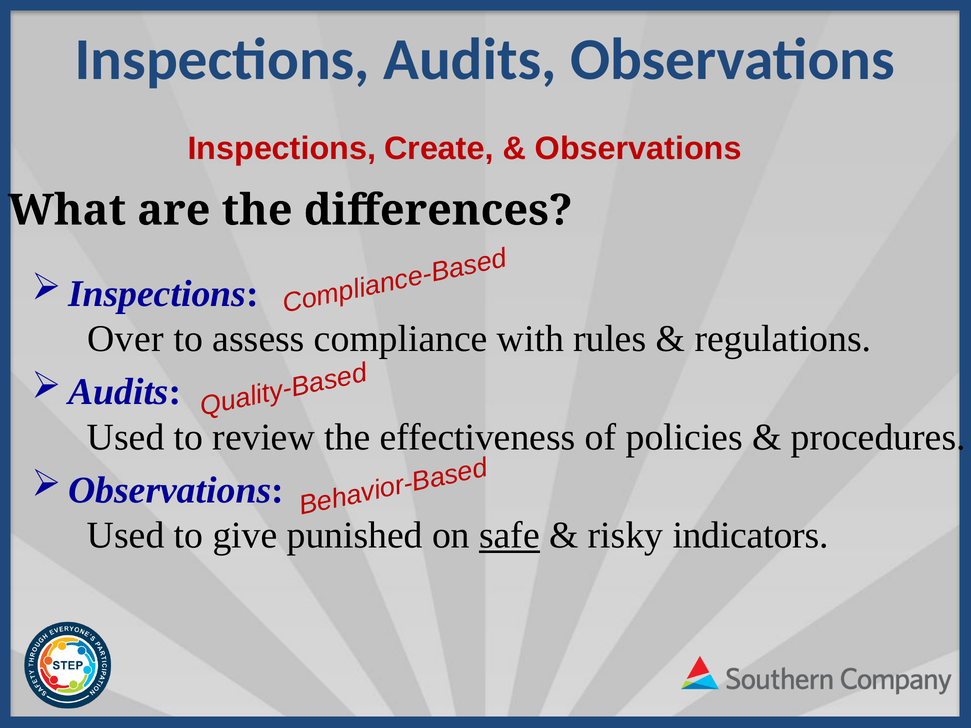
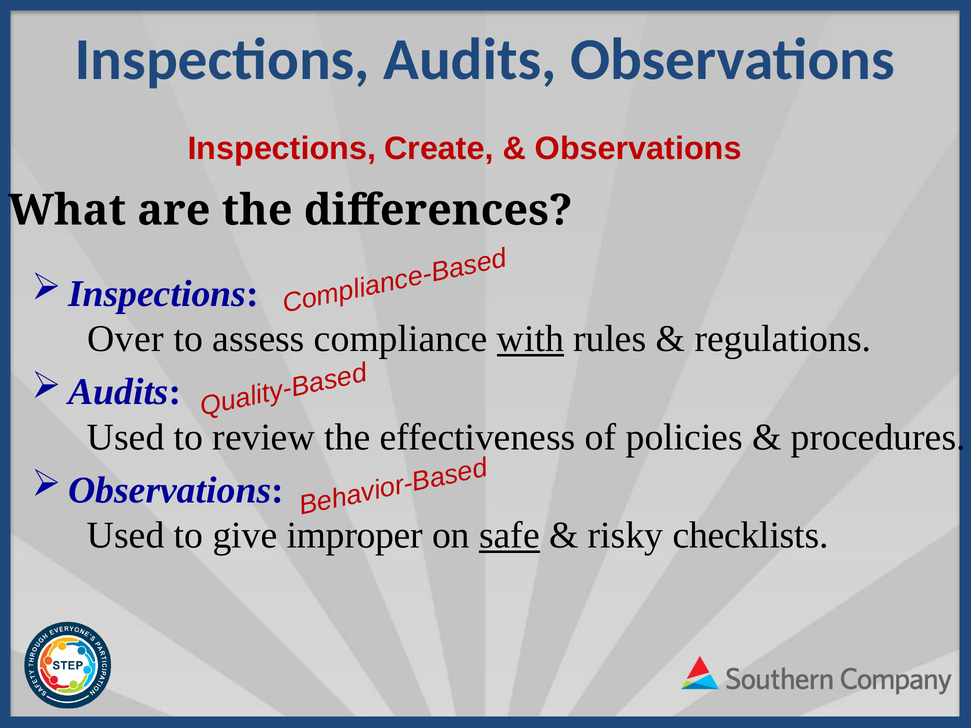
with underline: none -> present
punished: punished -> improper
indicators: indicators -> checklists
